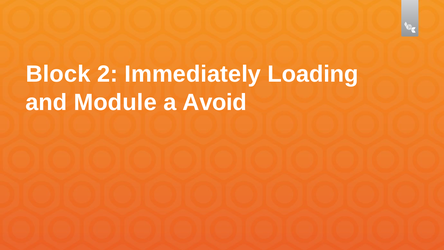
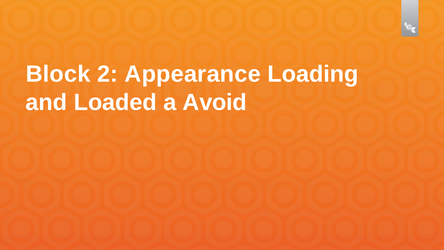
Immediately: Immediately -> Appearance
Module: Module -> Loaded
